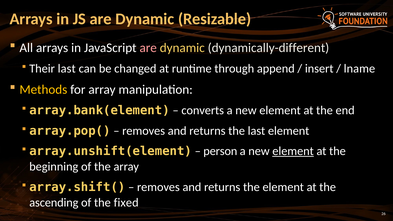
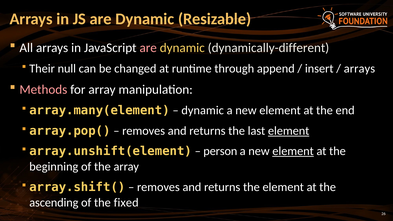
Their last: last -> null
lname at (359, 69): lname -> arrays
Methods colour: yellow -> pink
array.bank(element: array.bank(element -> array.many(element
converts at (203, 110): converts -> dynamic
element at (289, 131) underline: none -> present
